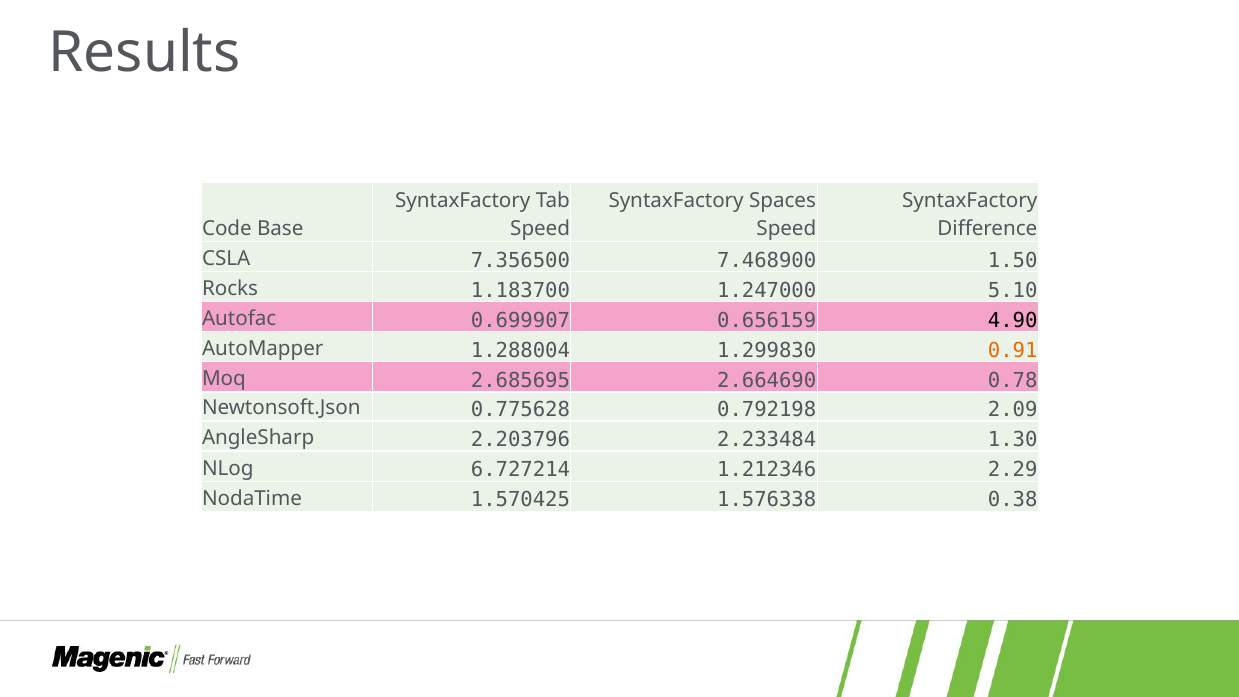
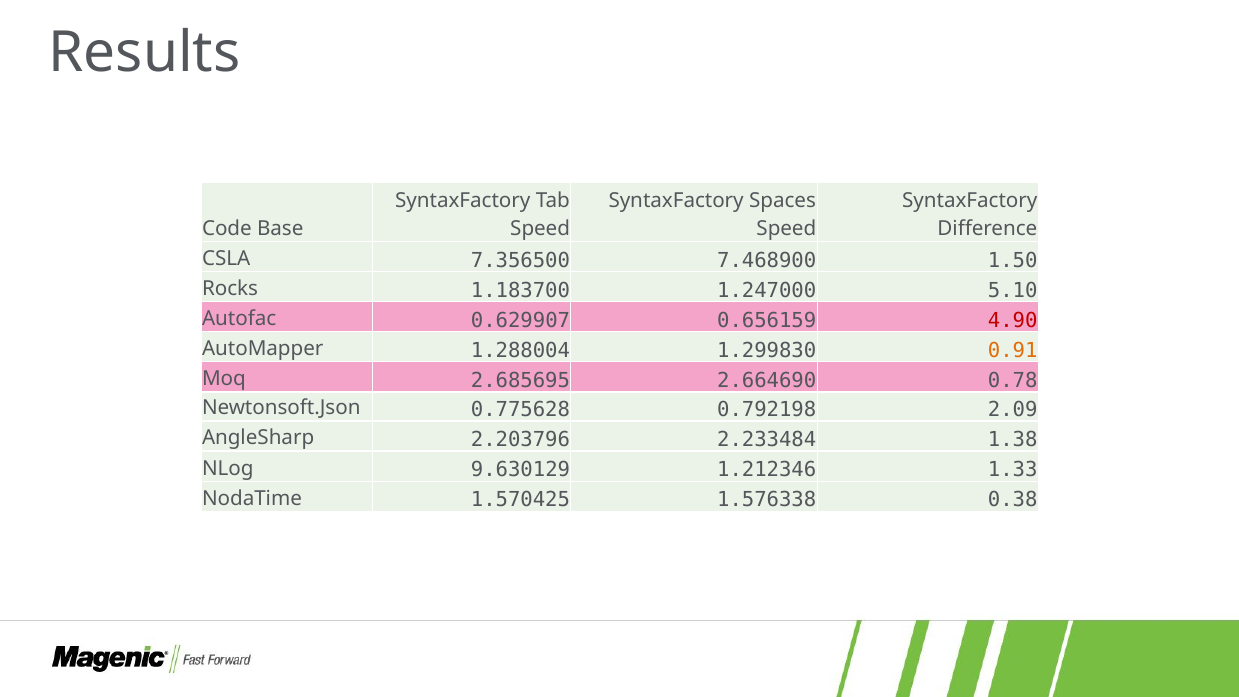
0.699907: 0.699907 -> 0.629907
4.90 colour: black -> red
1.30: 1.30 -> 1.38
6.727214: 6.727214 -> 9.630129
2.29: 2.29 -> 1.33
